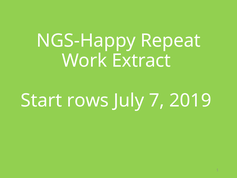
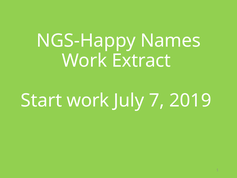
Repeat: Repeat -> Names
Start rows: rows -> work
